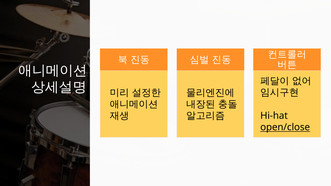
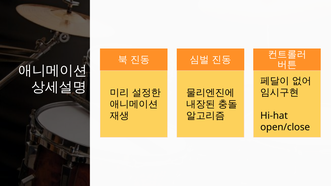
open/close underline: present -> none
